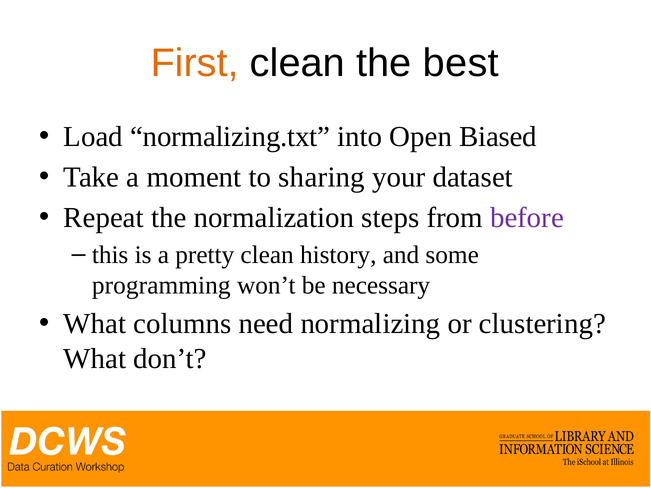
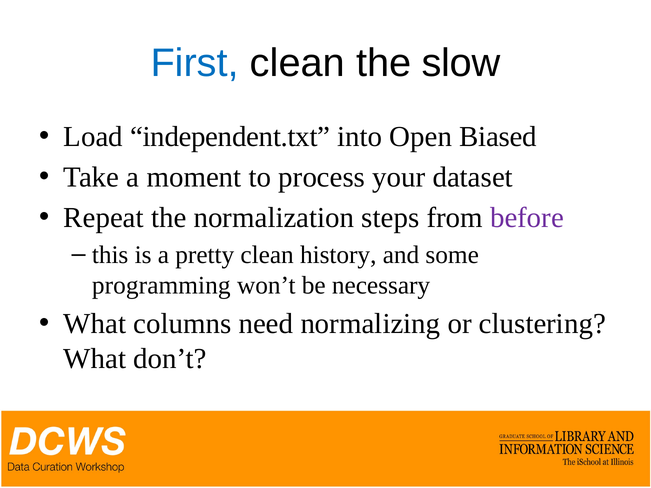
First colour: orange -> blue
best: best -> slow
normalizing.txt: normalizing.txt -> independent.txt
sharing: sharing -> process
